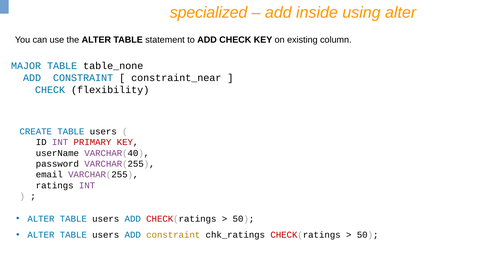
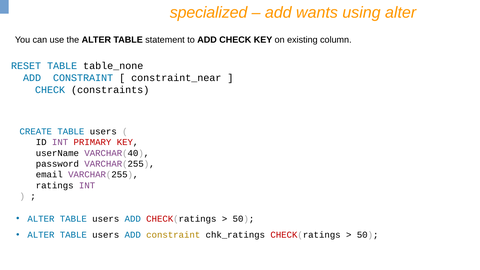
inside: inside -> wants
MAJOR: MAJOR -> RESET
flexibility: flexibility -> constraints
